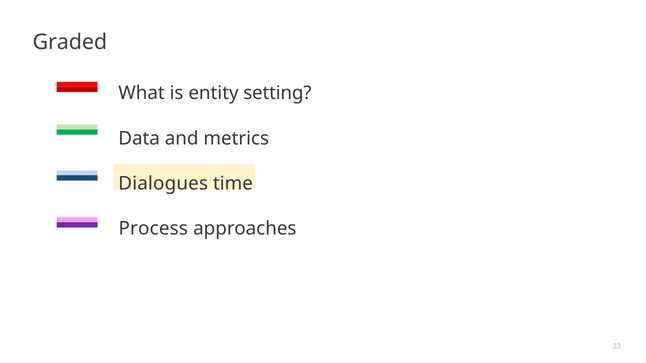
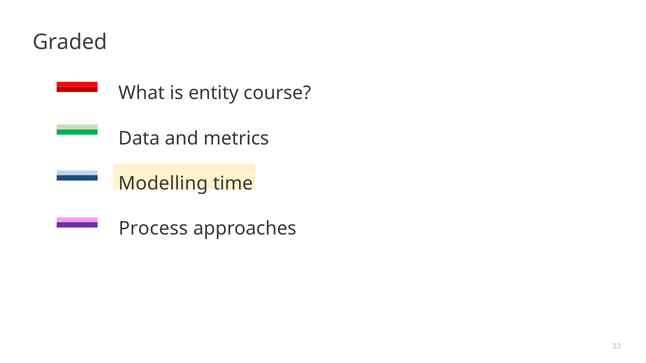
setting: setting -> course
Dialogues: Dialogues -> Modelling
